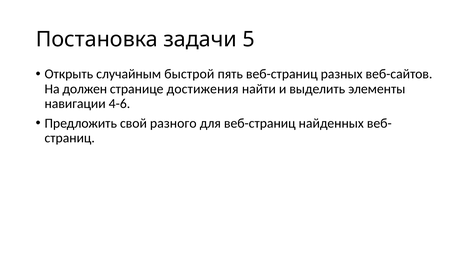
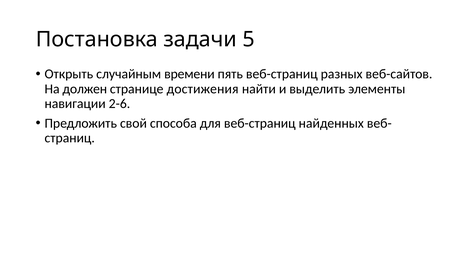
быстрой: быстрой -> времени
4-6: 4-6 -> 2-6
разного: разного -> способа
